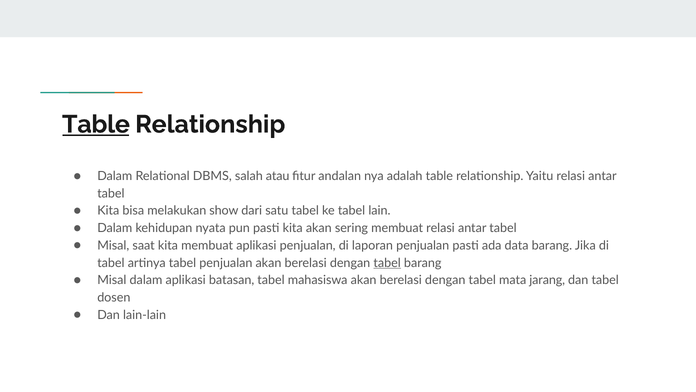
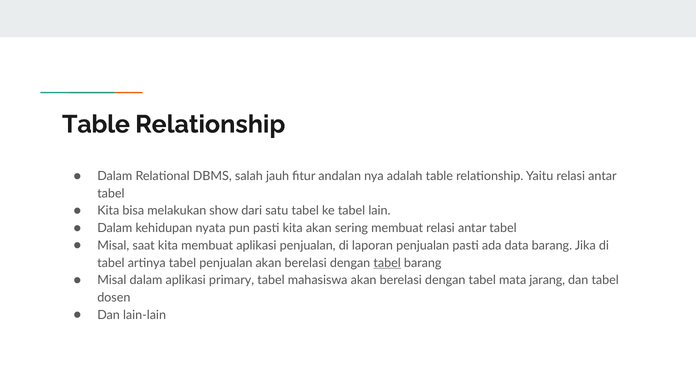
Table at (96, 124) underline: present -> none
atau: atau -> jauh
batasan: batasan -> primary
